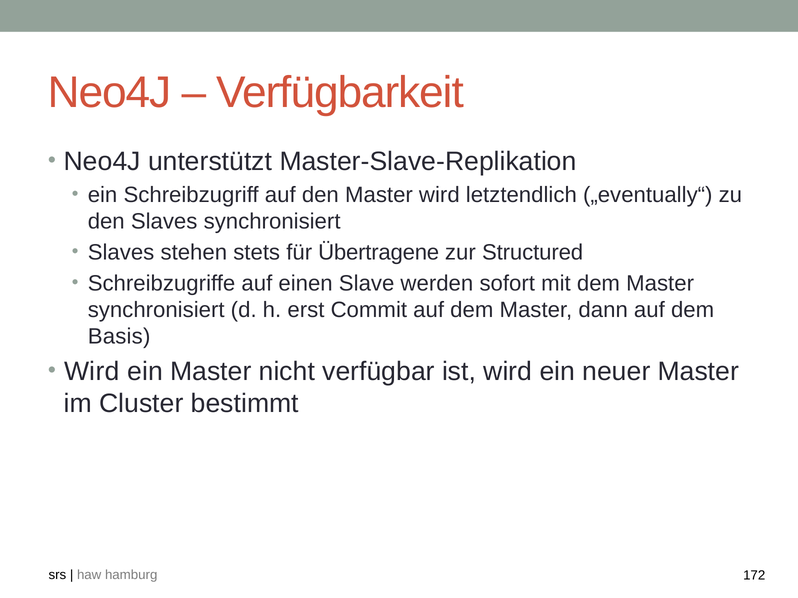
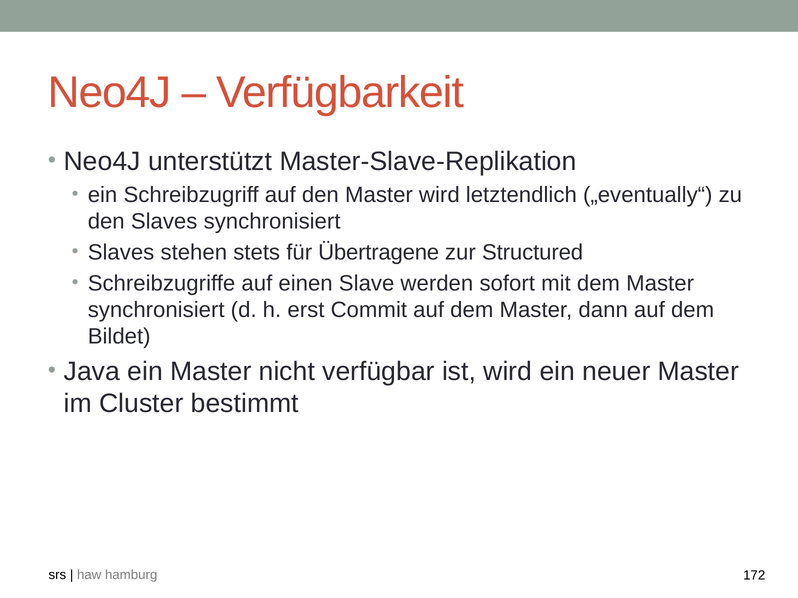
Basis: Basis -> Bildet
Wird at (92, 372): Wird -> Java
